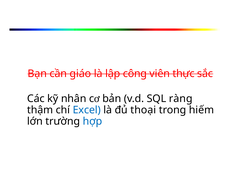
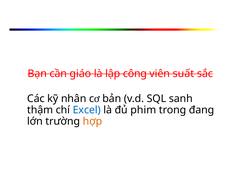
thực: thực -> suất
ràng: ràng -> sanh
thoại: thoại -> phim
hiếm: hiếm -> đang
hợp colour: blue -> orange
